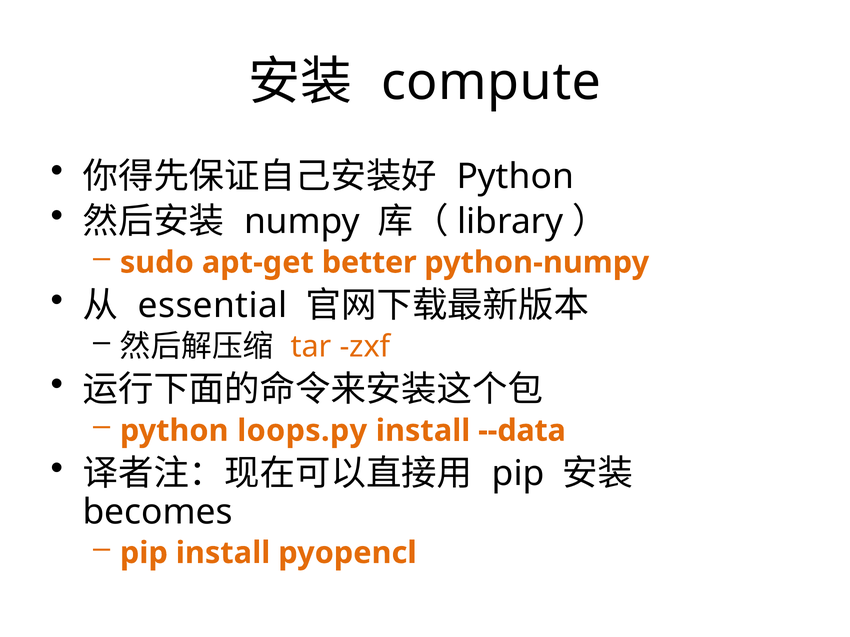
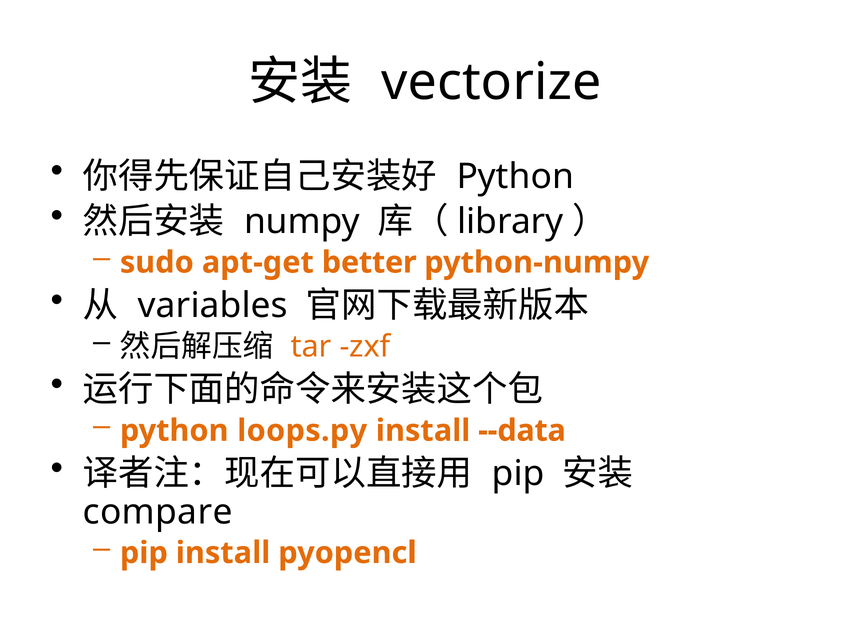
compute: compute -> vectorize
essential: essential -> variables
becomes: becomes -> compare
